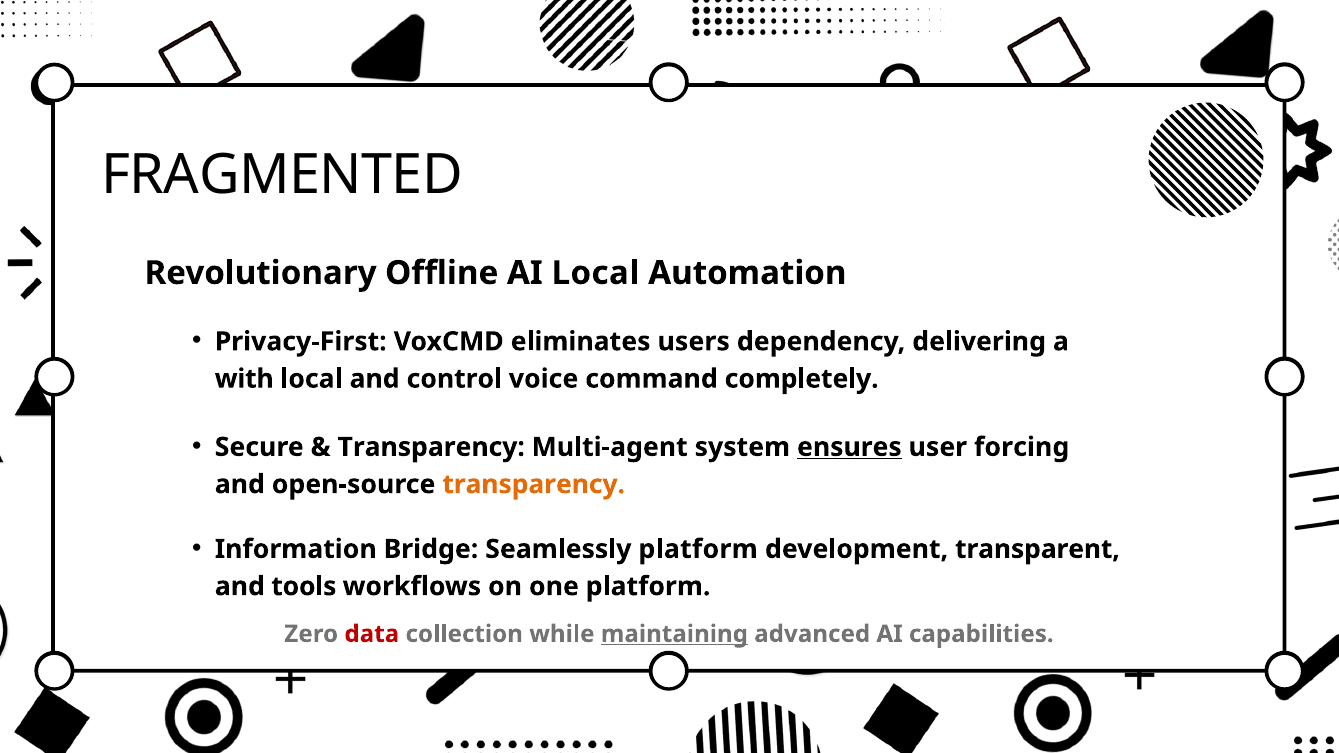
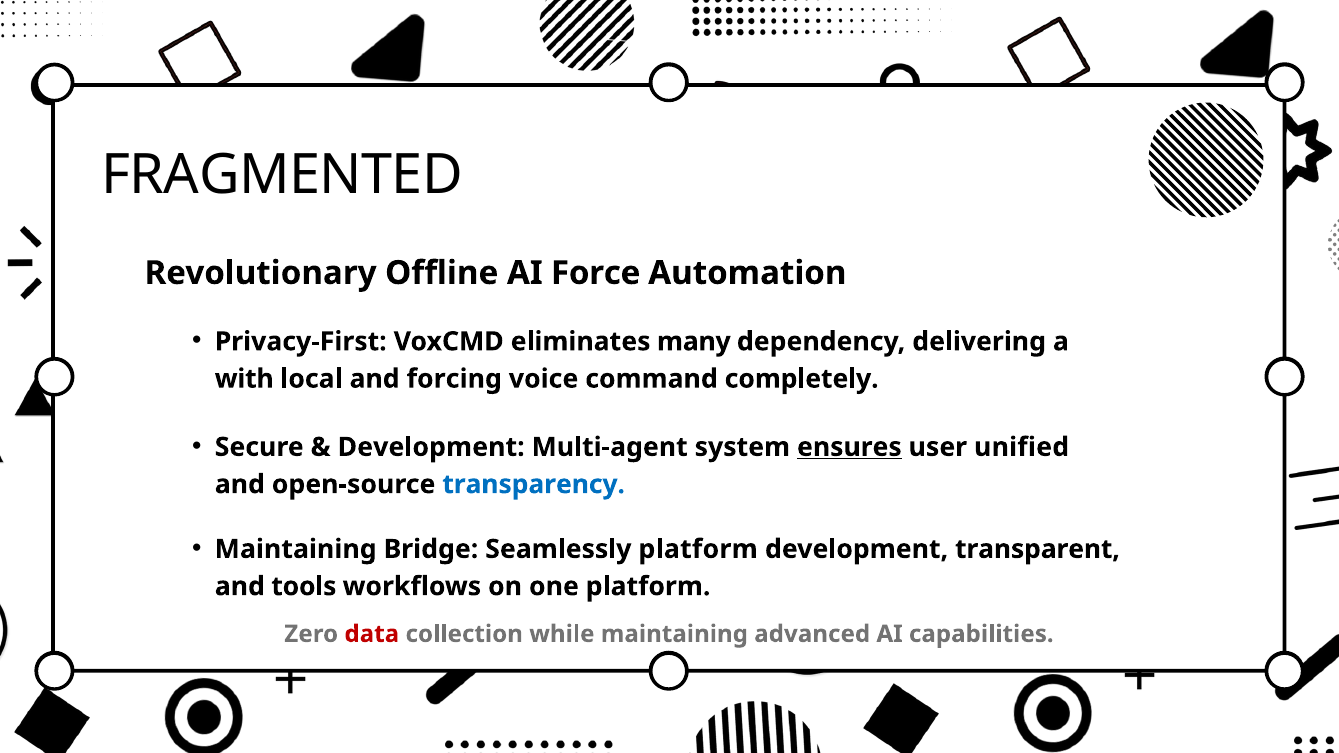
AI Local: Local -> Force
users: users -> many
control: control -> forcing
Transparency at (431, 447): Transparency -> Development
forcing: forcing -> unified
transparency at (534, 484) colour: orange -> blue
Information at (296, 549): Information -> Maintaining
maintaining at (674, 634) underline: present -> none
